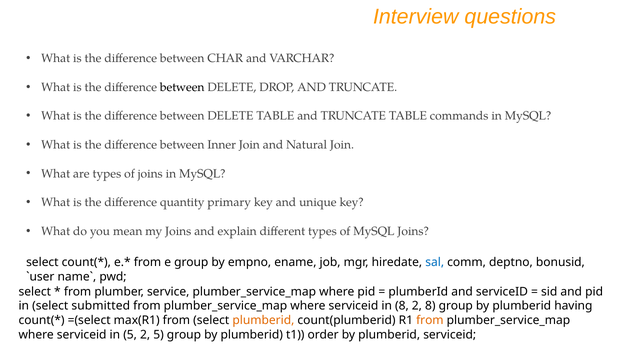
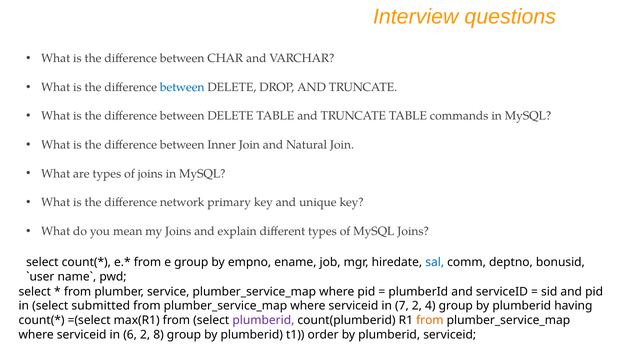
between at (182, 87) colour: black -> blue
quantity: quantity -> network
in 8: 8 -> 7
2 8: 8 -> 4
plumberid at (263, 321) colour: orange -> purple
in 5: 5 -> 6
2 5: 5 -> 8
